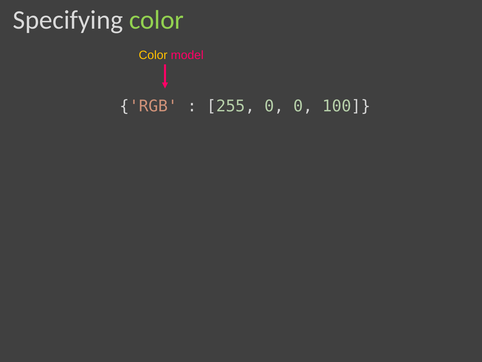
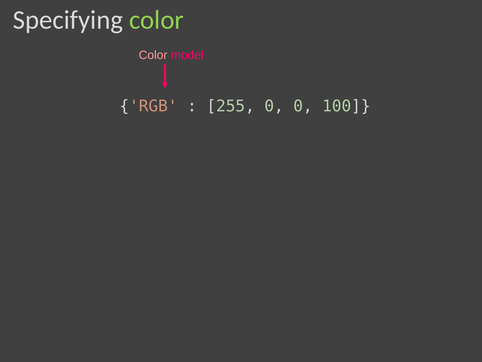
Color at (153, 55) colour: yellow -> pink
